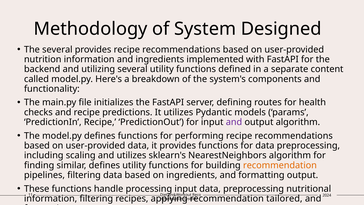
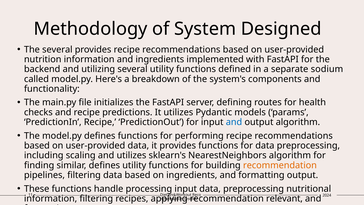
content: content -> sodium
and at (234, 122) colour: purple -> blue
tailored: tailored -> relevant
